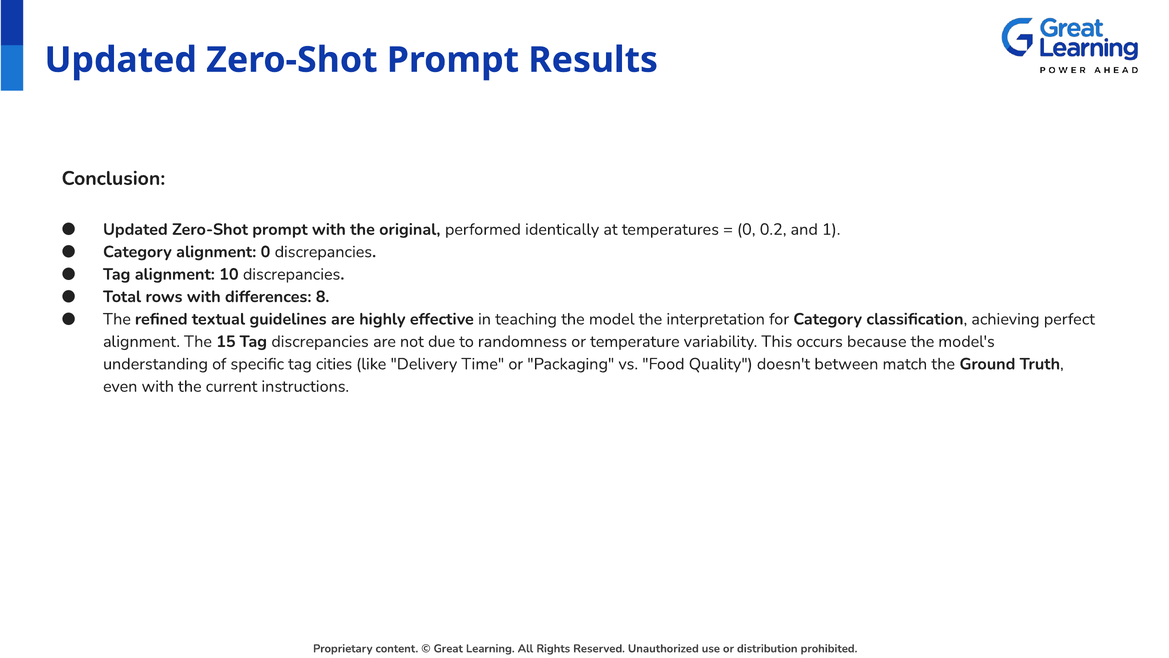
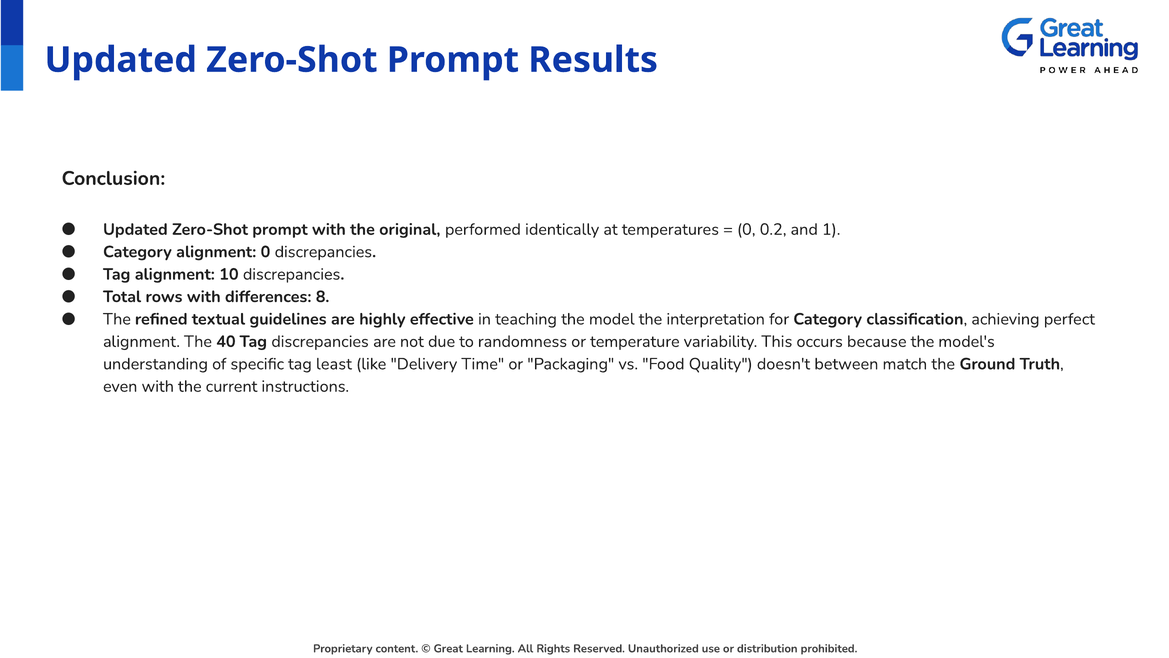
15: 15 -> 40
cities: cities -> least
